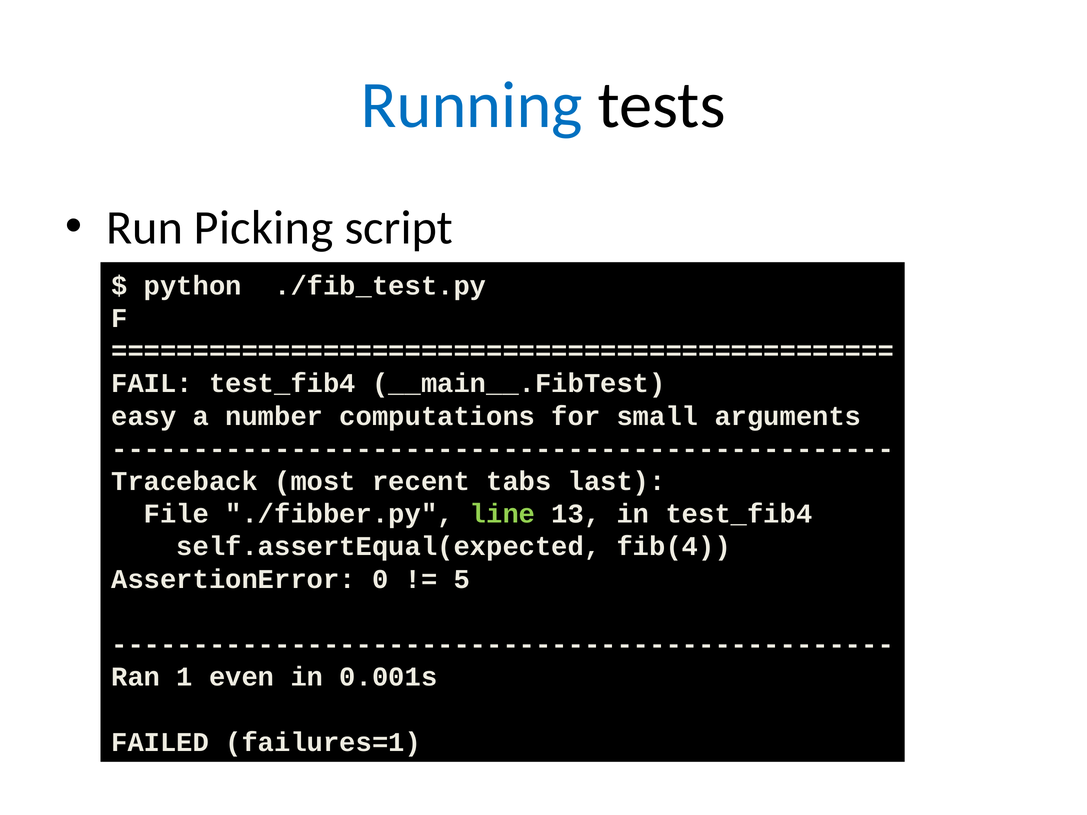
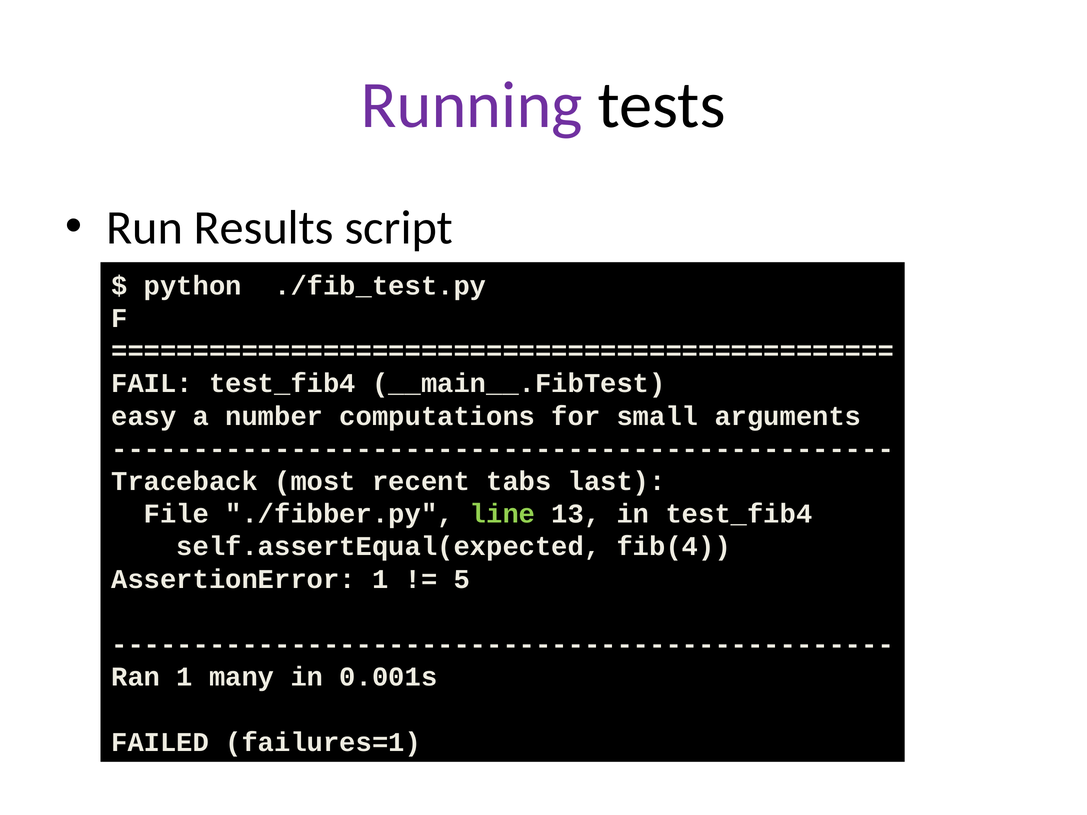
Running colour: blue -> purple
Picking: Picking -> Results
AssertionError 0: 0 -> 1
even: even -> many
